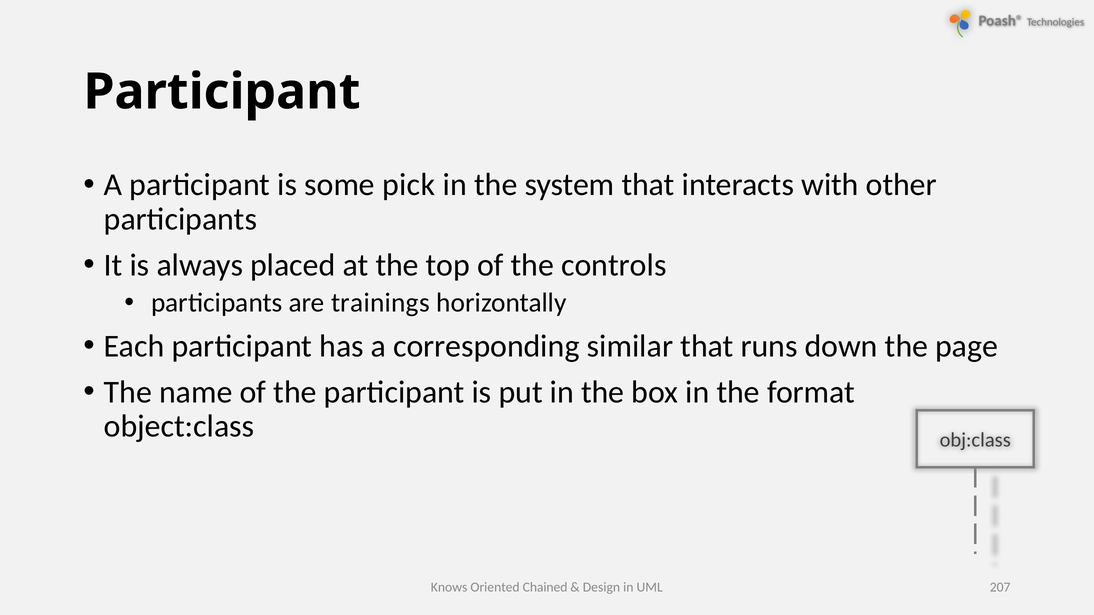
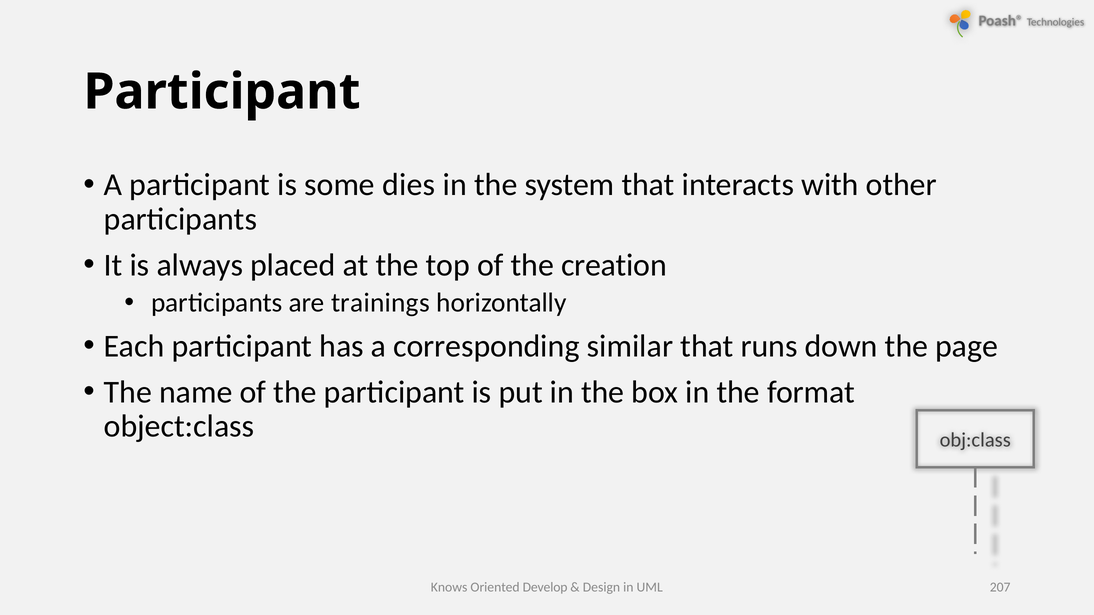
pick: pick -> dies
controls: controls -> creation
Chained: Chained -> Develop
